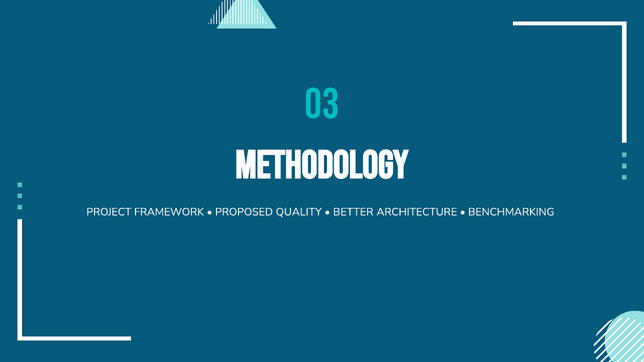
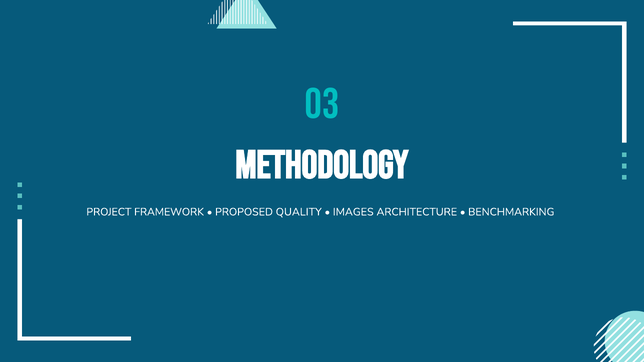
BETTER: BETTER -> IMAGES
